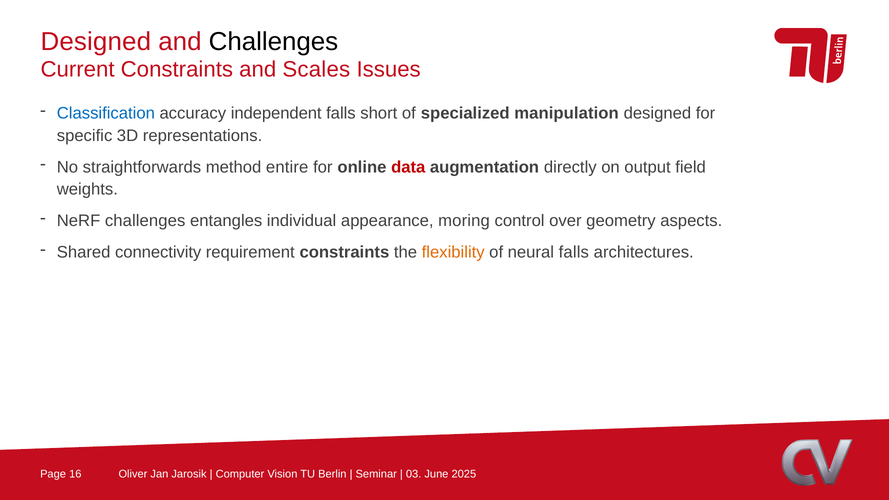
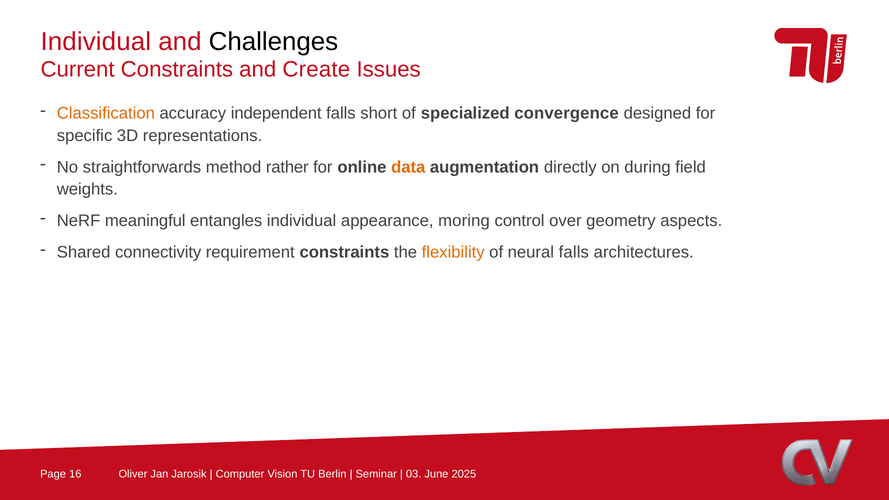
Designed at (96, 42): Designed -> Individual
Scales: Scales -> Create
Classification colour: blue -> orange
manipulation: manipulation -> convergence
entire: entire -> rather
data colour: red -> orange
output: output -> during
NeRF challenges: challenges -> meaningful
